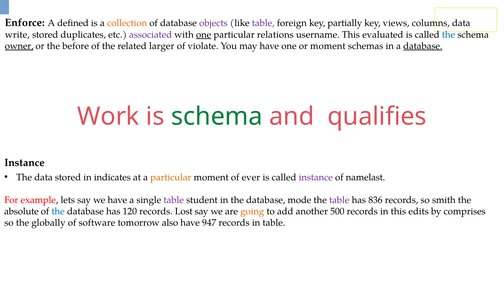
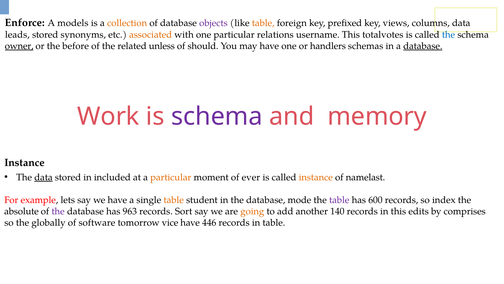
defined: defined -> models
table at (263, 23) colour: purple -> orange
partially: partially -> prefixed
write: write -> leads
duplicates: duplicates -> synonyms
associated colour: purple -> orange
one at (204, 35) underline: present -> none
evaluated: evaluated -> totalvotes
larger: larger -> unless
violate: violate -> should
or moment: moment -> handlers
schema at (217, 116) colour: green -> purple
qualifies: qualifies -> memory
data at (43, 177) underline: none -> present
indicates: indicates -> included
instance at (316, 177) colour: purple -> orange
table at (174, 200) colour: purple -> orange
836: 836 -> 600
smith: smith -> index
the at (58, 211) colour: blue -> purple
120: 120 -> 963
Lost: Lost -> Sort
500: 500 -> 140
also: also -> vice
947: 947 -> 446
